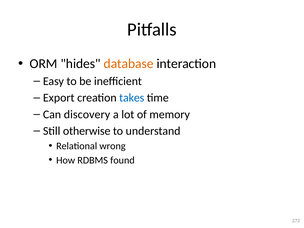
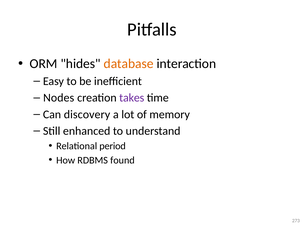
Export: Export -> Nodes
takes colour: blue -> purple
otherwise: otherwise -> enhanced
wrong: wrong -> period
